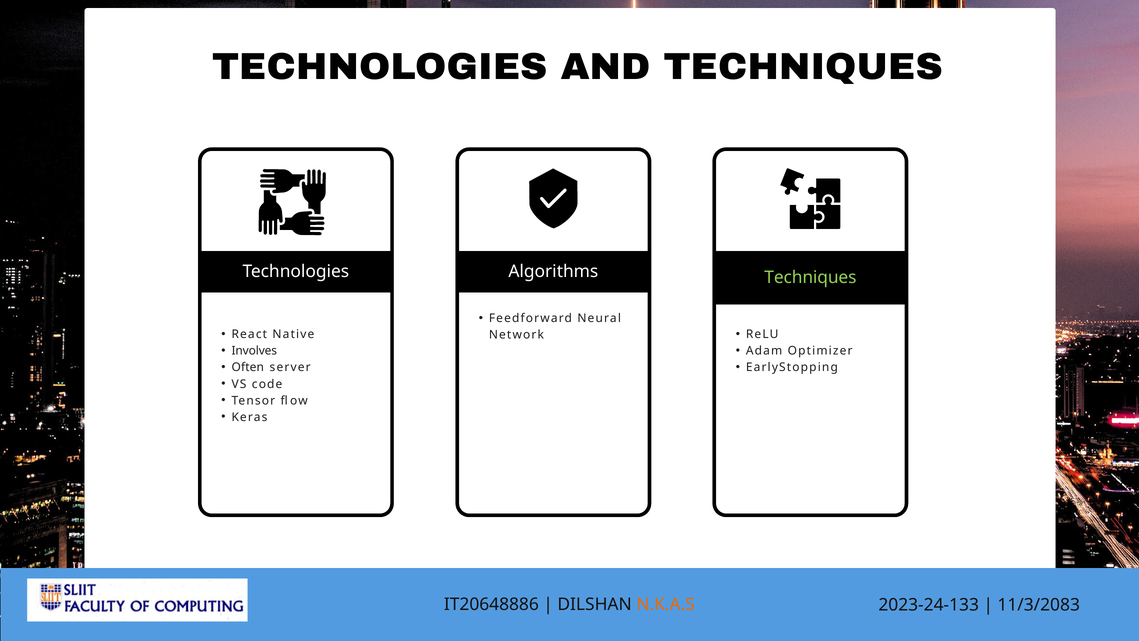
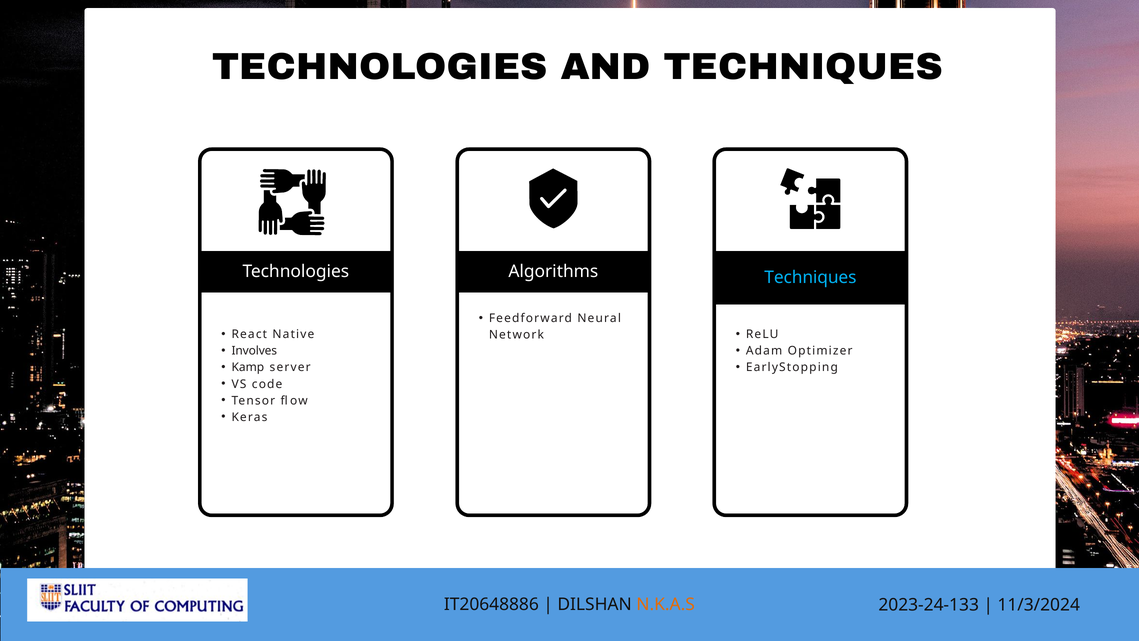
Techniques at (810, 277) colour: light green -> light blue
Often: Often -> Kamp
11/3/2083: 11/3/2083 -> 11/3/2024
